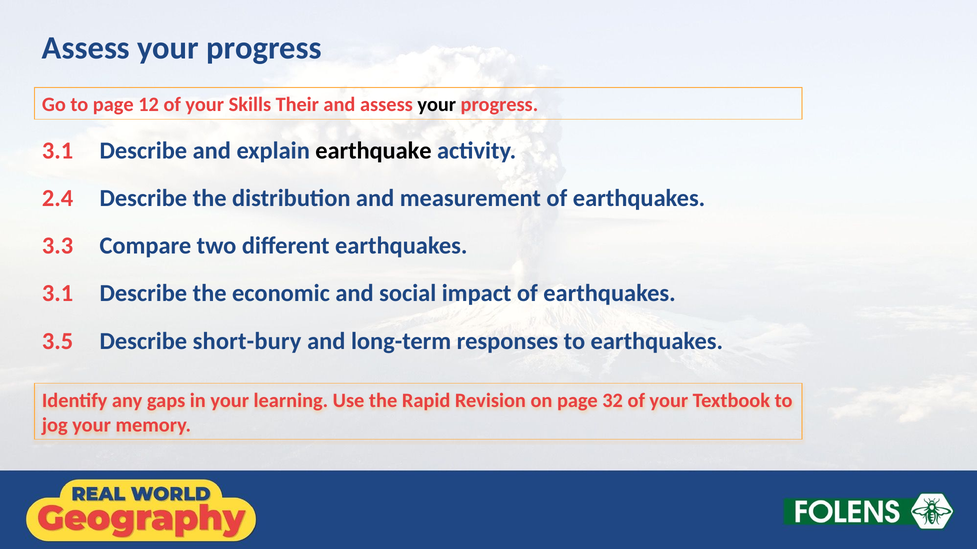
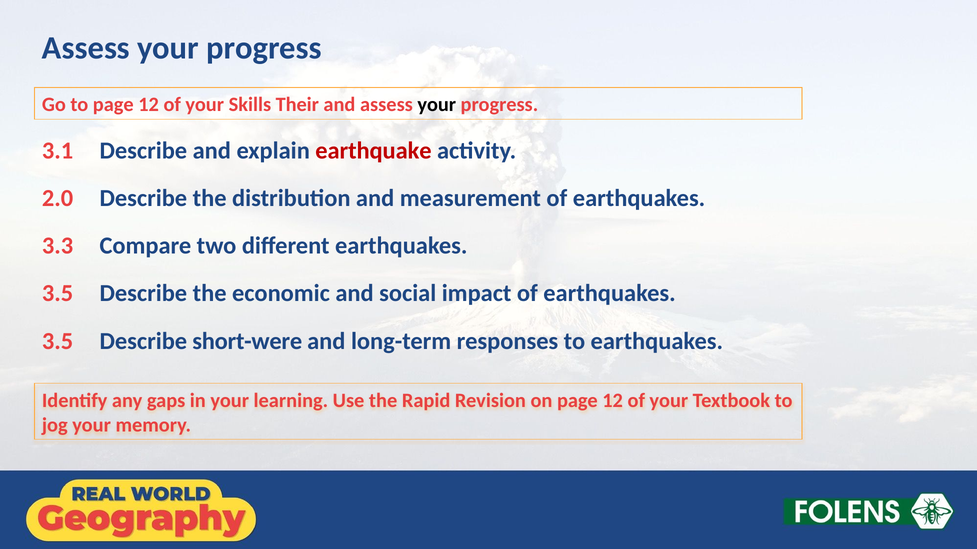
earthquake colour: black -> red
2.4: 2.4 -> 2.0
3.1 at (58, 294): 3.1 -> 3.5
short-bury: short-bury -> short-were
on page 32: 32 -> 12
